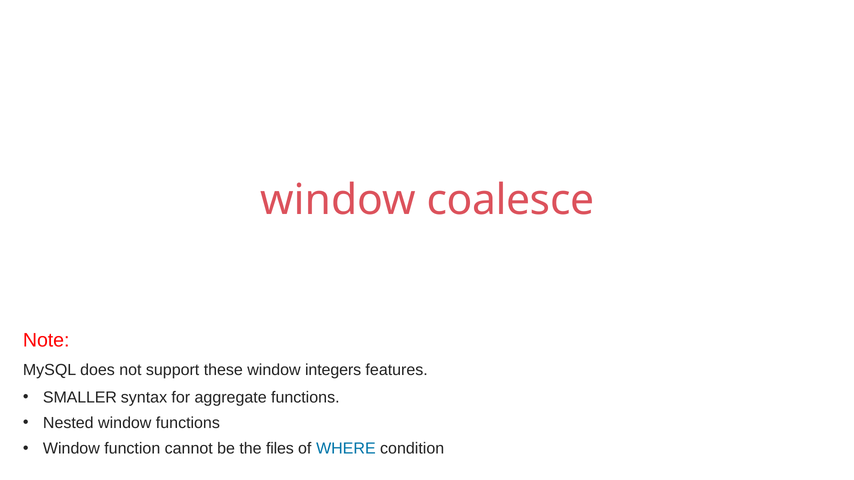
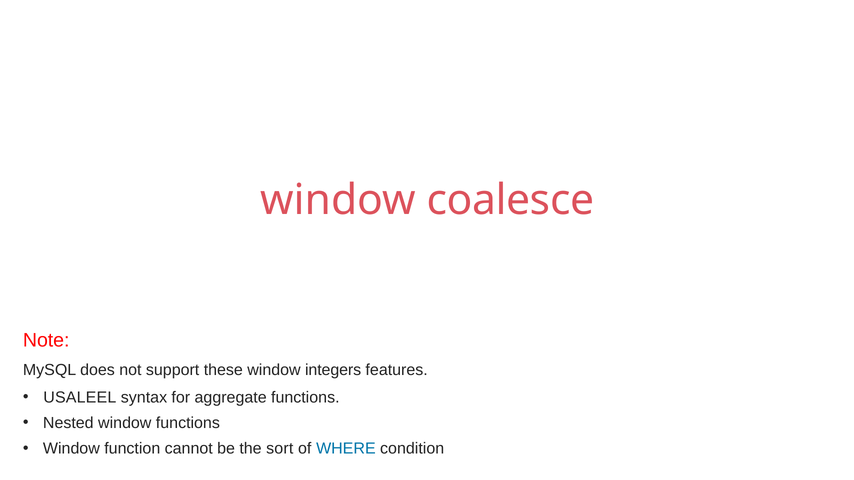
SMALLER: SMALLER -> USALEEL
files: files -> sort
